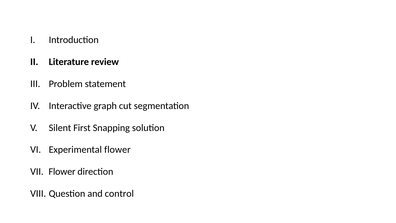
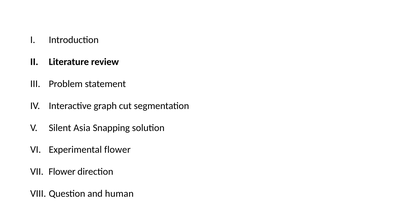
First: First -> Asia
control: control -> human
